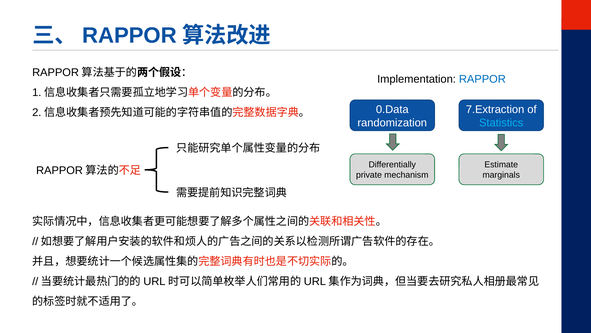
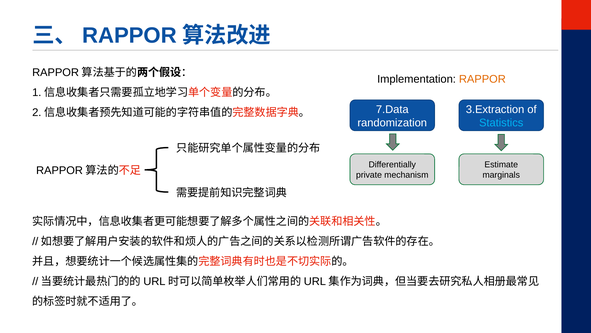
RAPPOR at (482, 79) colour: blue -> orange
0.Data: 0.Data -> 7.Data
7.Extraction: 7.Extraction -> 3.Extraction
